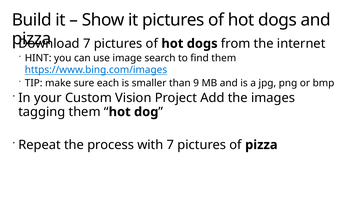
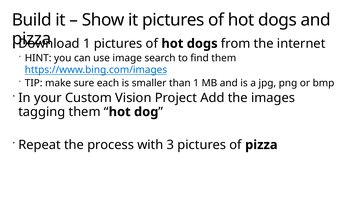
7 at (87, 44): 7 -> 1
than 9: 9 -> 1
with 7: 7 -> 3
